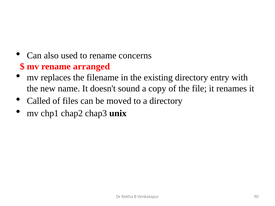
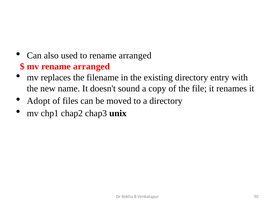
to rename concerns: concerns -> arranged
Called: Called -> Adopt
